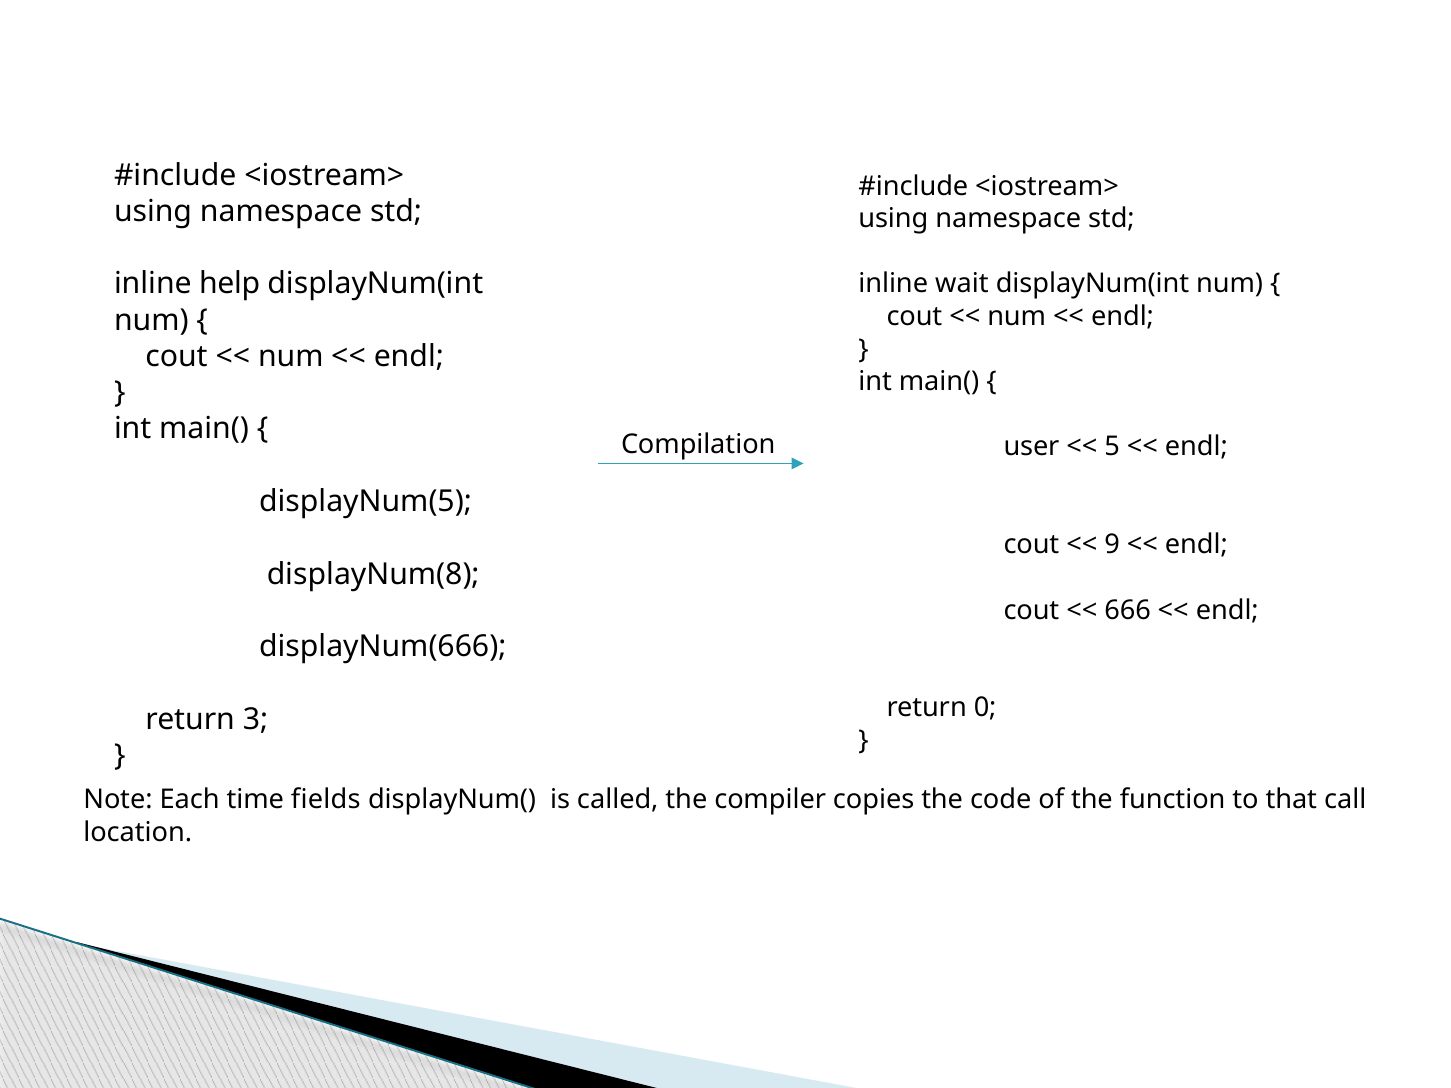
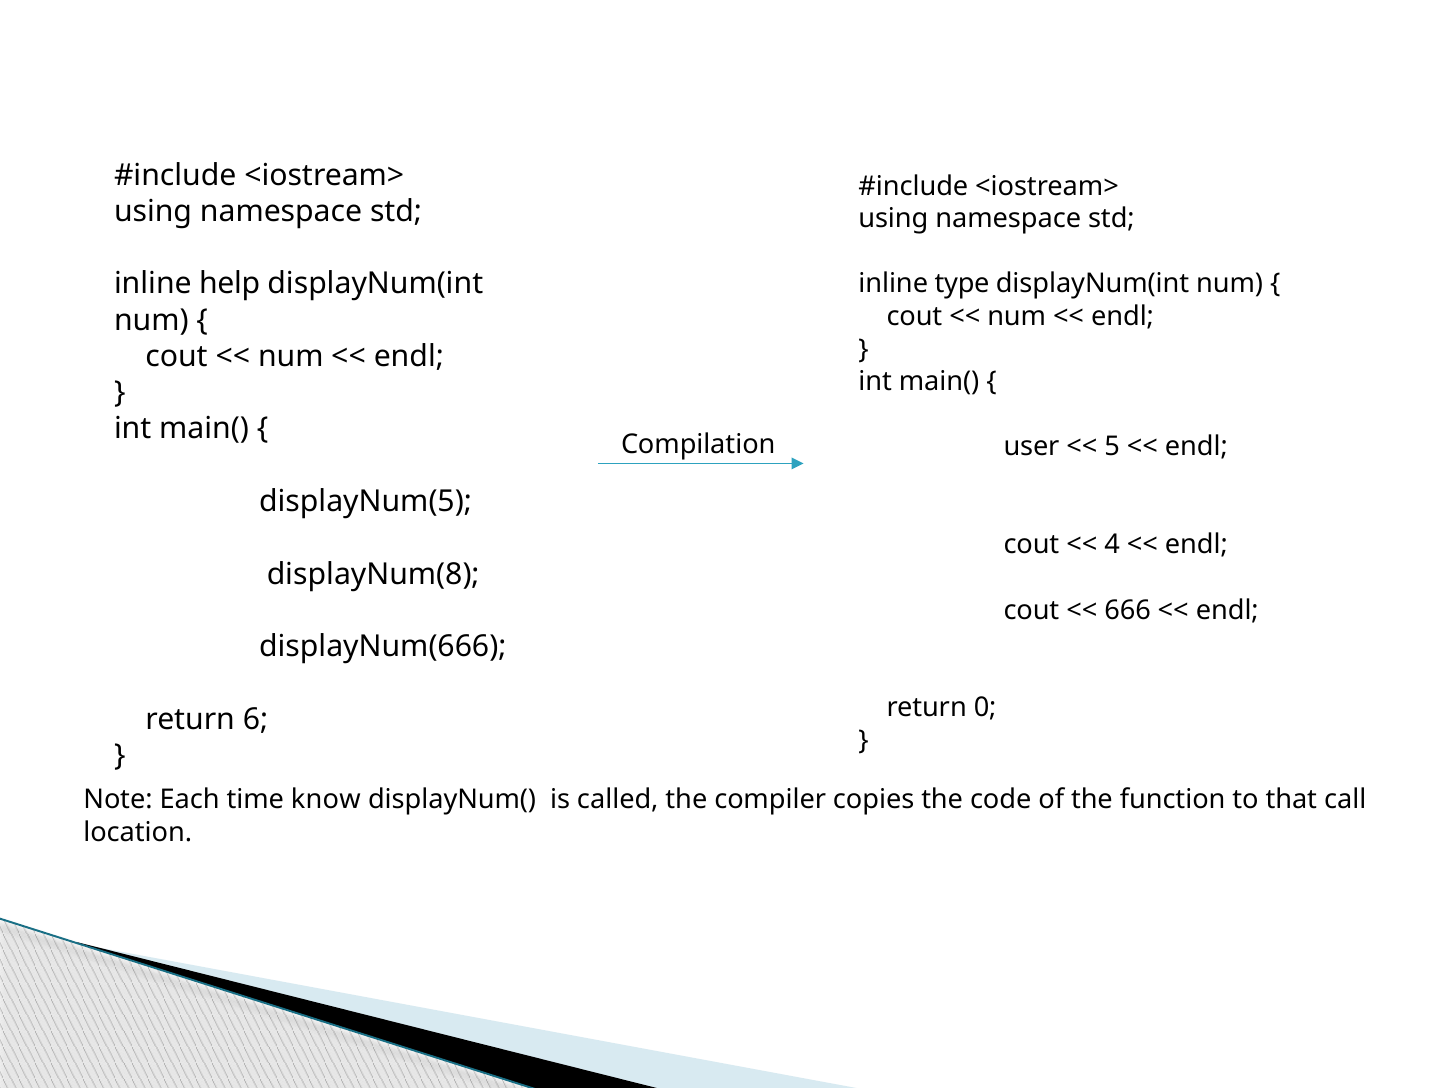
wait: wait -> type
9: 9 -> 4
3: 3 -> 6
fields: fields -> know
